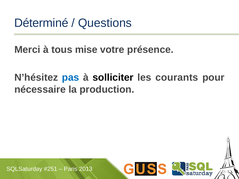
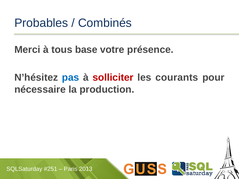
Déterminé: Déterminé -> Probables
Questions: Questions -> Combinés
mise: mise -> base
solliciter colour: black -> red
